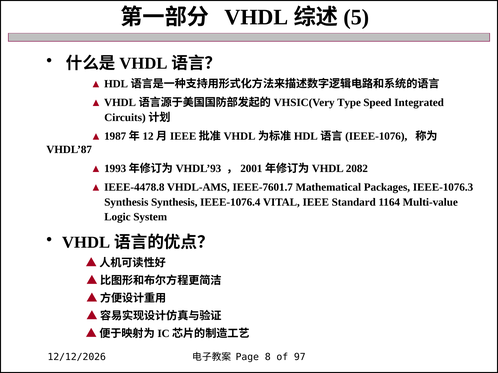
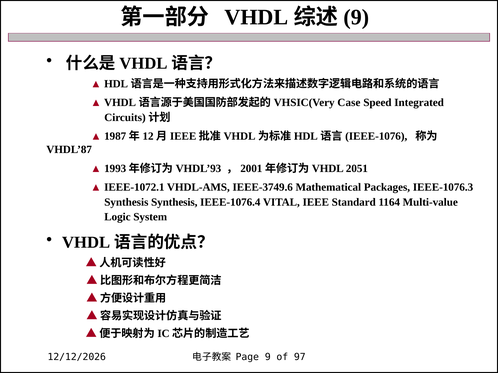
5 at (356, 17): 5 -> 9
Type: Type -> Case
2082: 2082 -> 2051
IEEE-4478.8: IEEE-4478.8 -> IEEE-1072.1
IEEE-7601.7: IEEE-7601.7 -> IEEE-3749.6
Page 8: 8 -> 9
